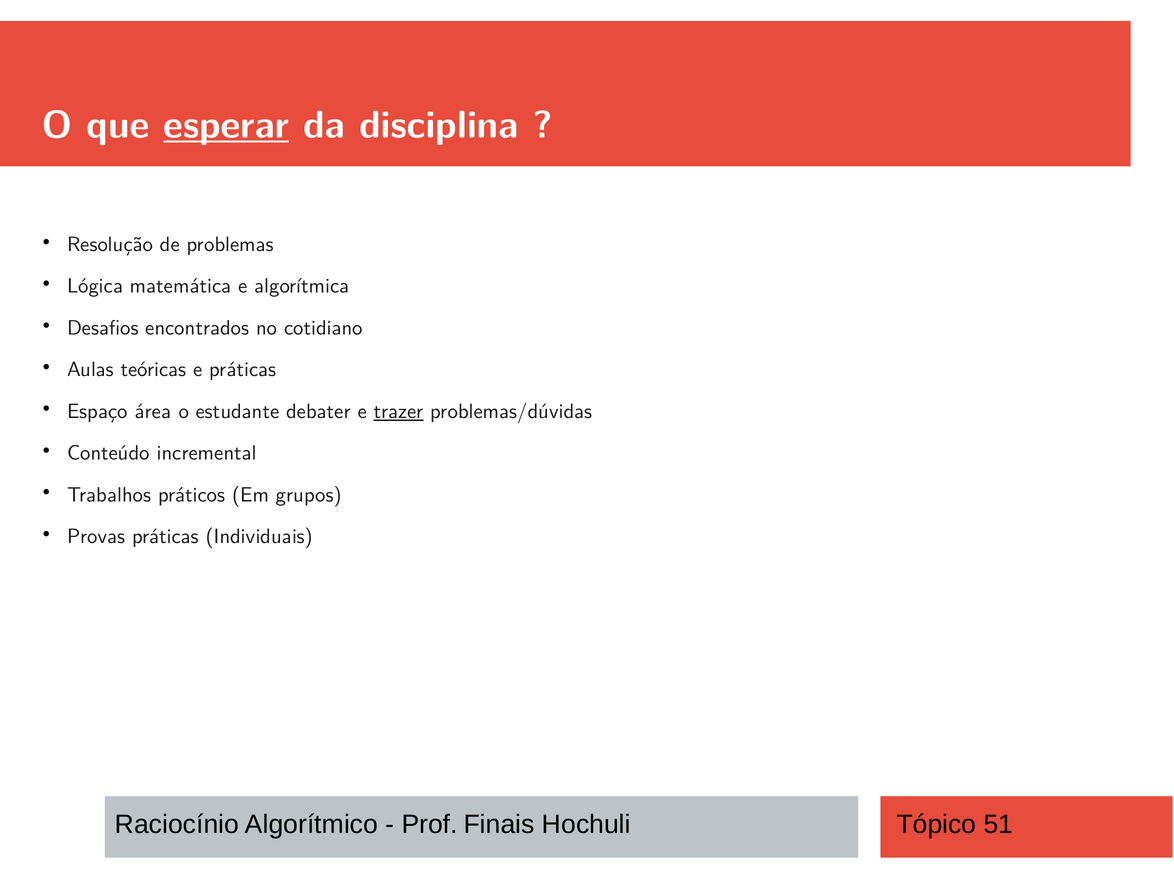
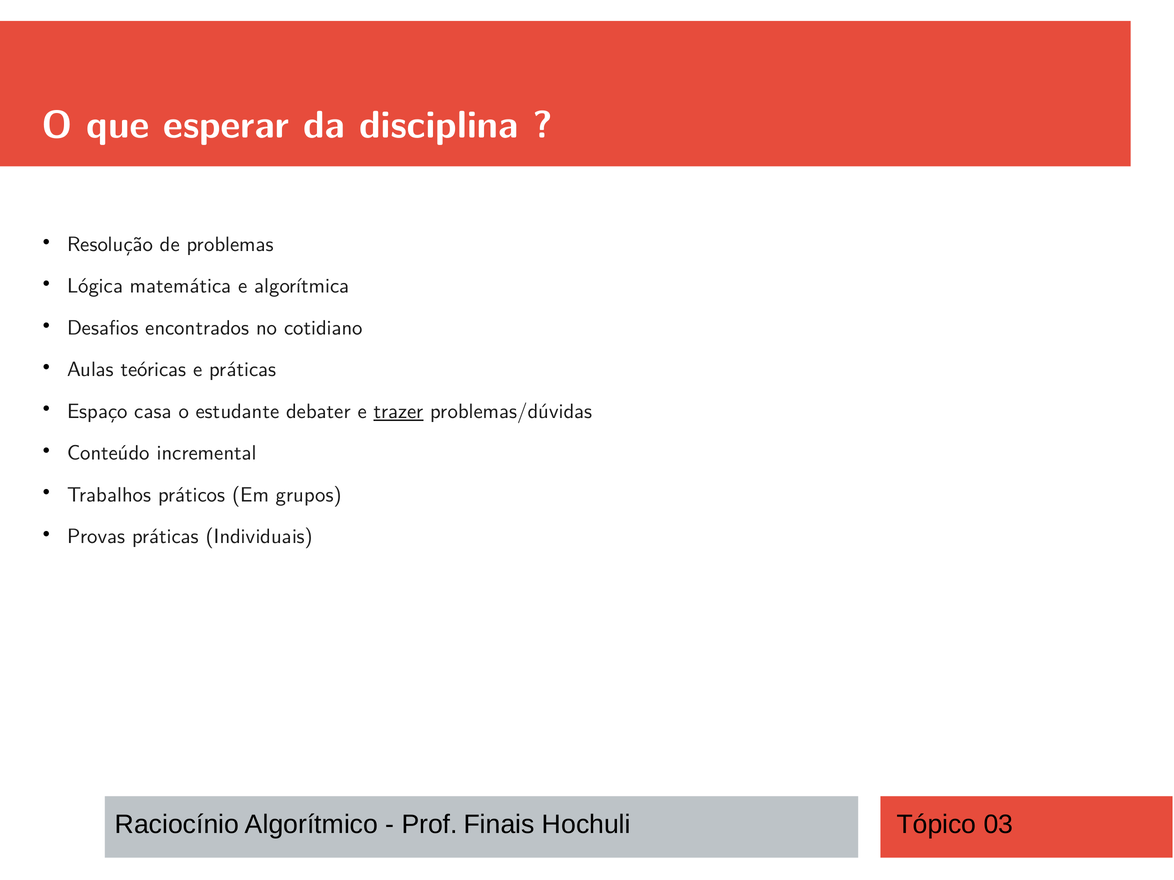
esperar underline: present -> none
área: área -> casa
51: 51 -> 03
